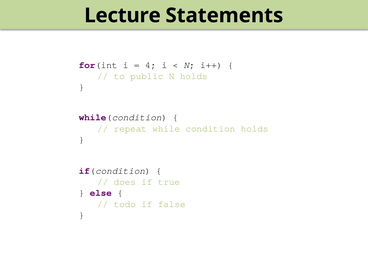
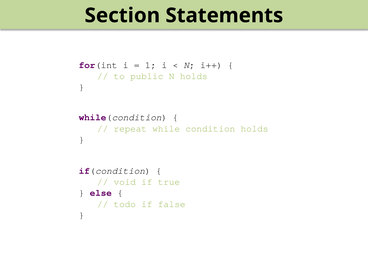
Lecture: Lecture -> Section
4: 4 -> 1
does: does -> void
